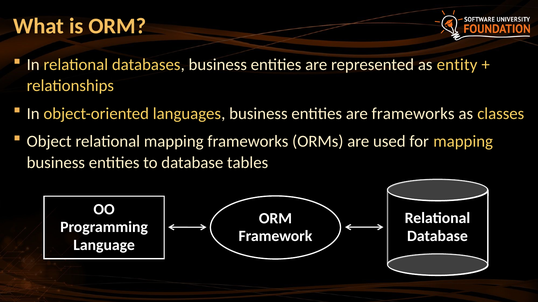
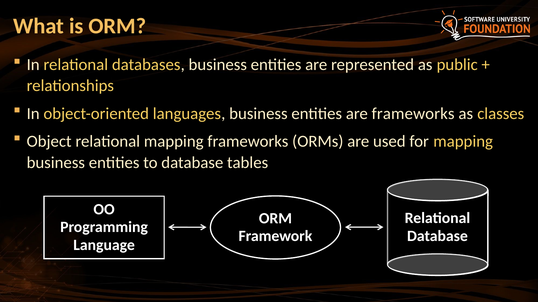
entity: entity -> public
